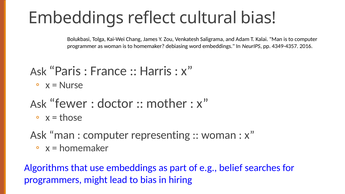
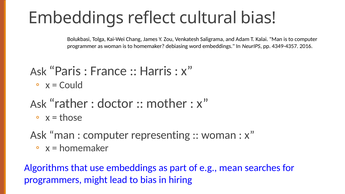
Nurse: Nurse -> Could
fewer: fewer -> rather
belief: belief -> mean
